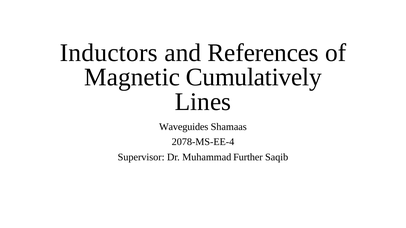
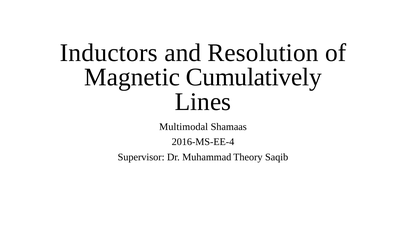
References: References -> Resolution
Waveguides: Waveguides -> Multimodal
2078-MS-EE-4: 2078-MS-EE-4 -> 2016-MS-EE-4
Further: Further -> Theory
